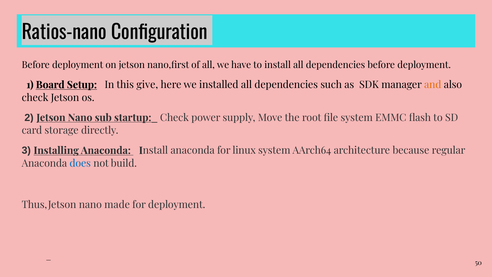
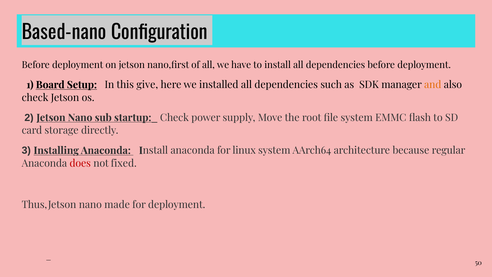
Ratios-nano: Ratios-nano -> Based-nano
does colour: blue -> red
build: build -> fixed
